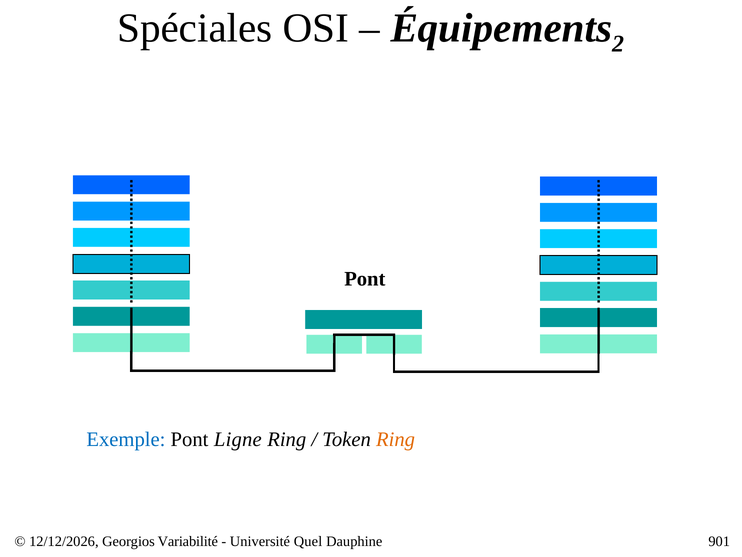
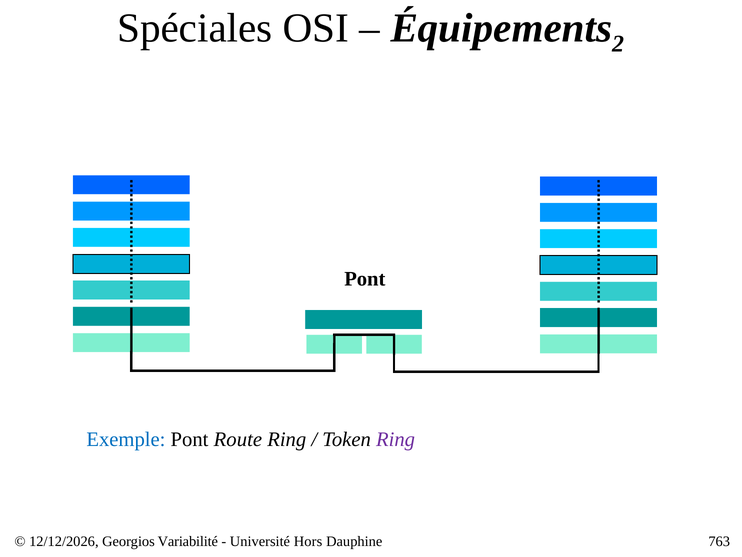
Ligne: Ligne -> Route
Ring at (396, 439) colour: orange -> purple
Quel: Quel -> Hors
901: 901 -> 763
